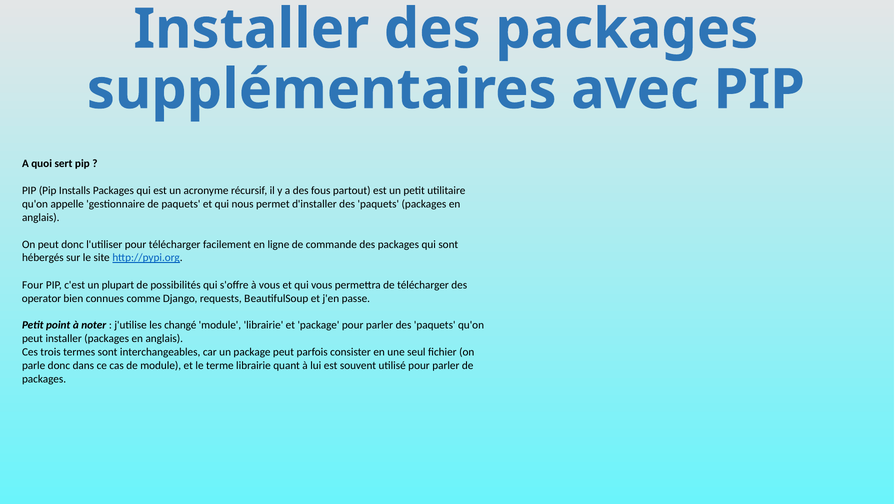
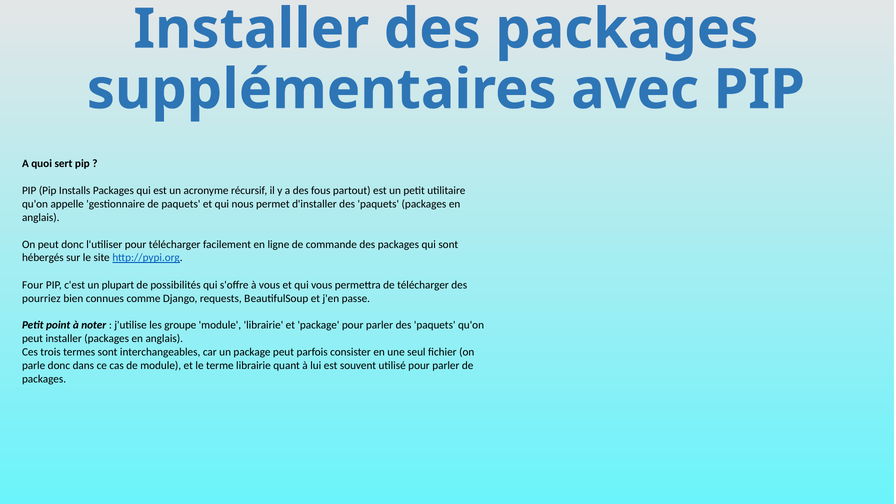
operator: operator -> pourriez
changé: changé -> groupe
